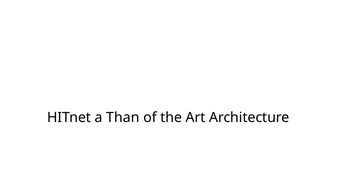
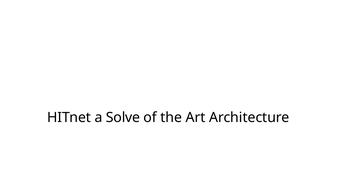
Than: Than -> Solve
